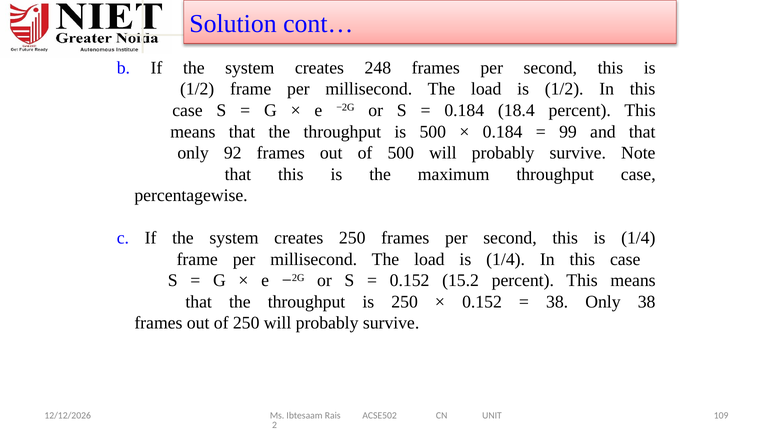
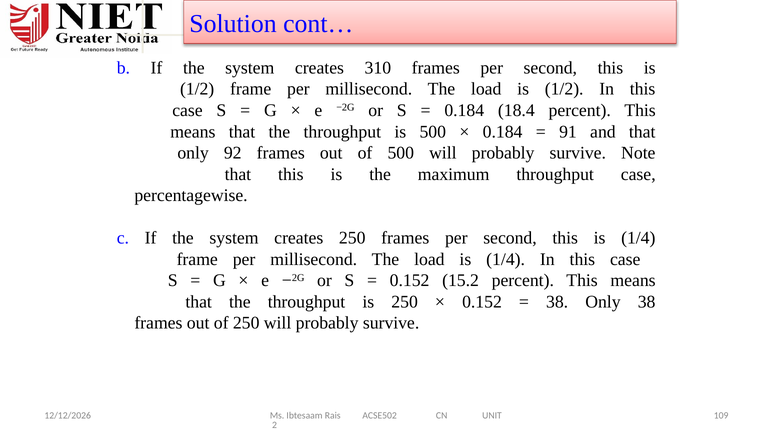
248: 248 -> 310
99: 99 -> 91
